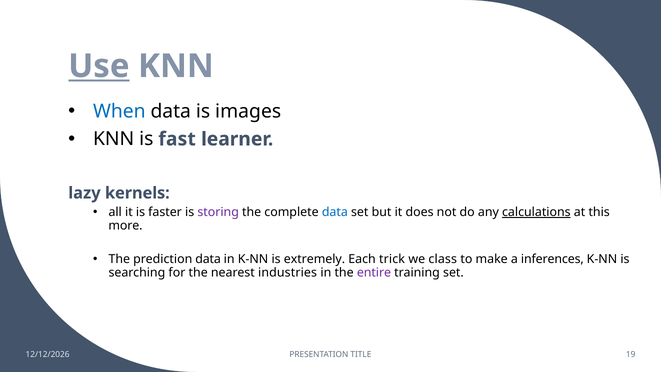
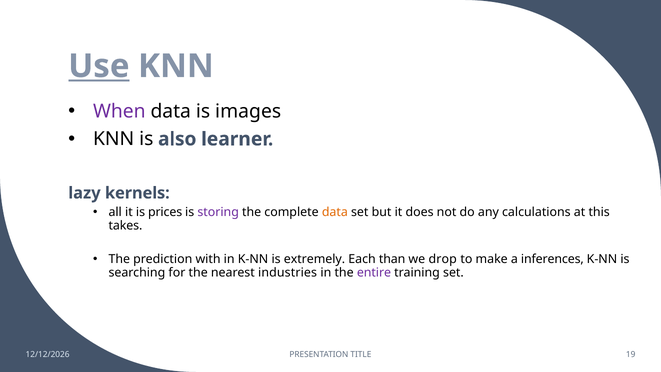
When colour: blue -> purple
fast: fast -> also
faster: faster -> prices
data at (335, 212) colour: blue -> orange
calculations underline: present -> none
more: more -> takes
prediction data: data -> with
trick: trick -> than
class: class -> drop
